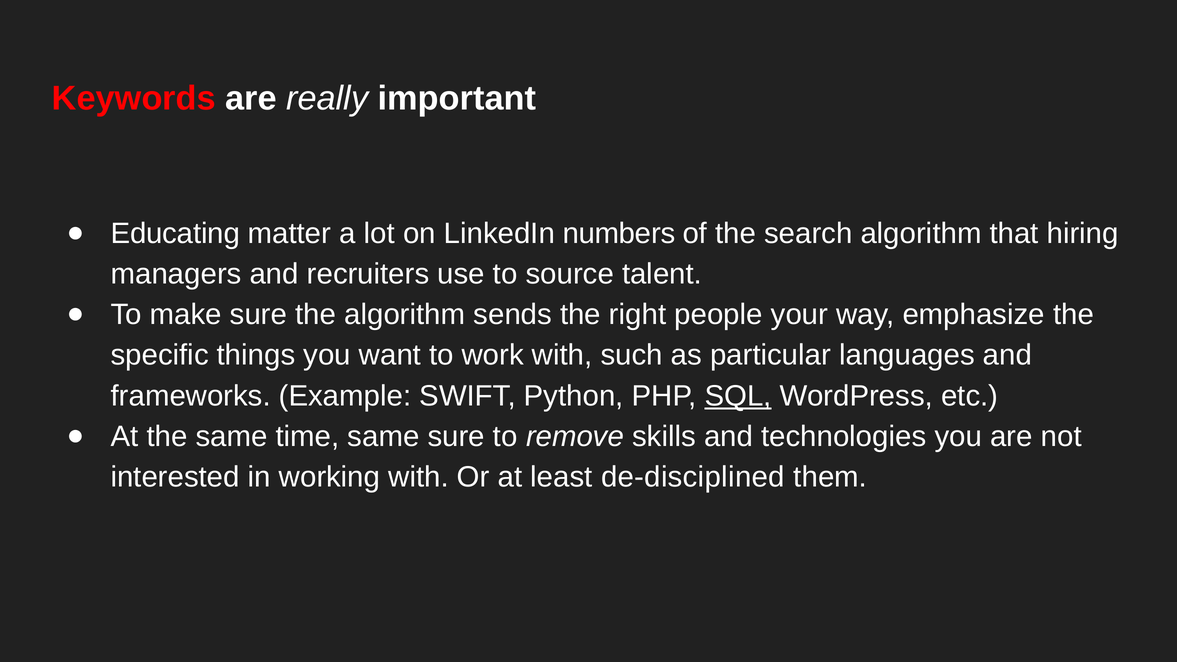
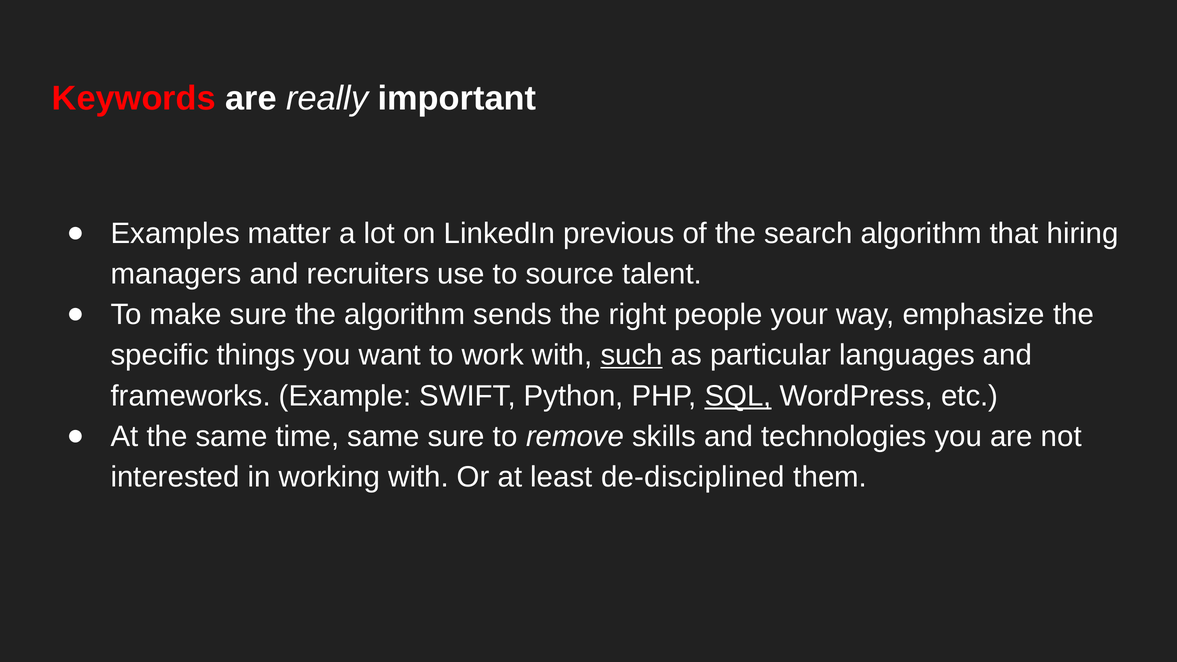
Educating: Educating -> Examples
numbers: numbers -> previous
such underline: none -> present
